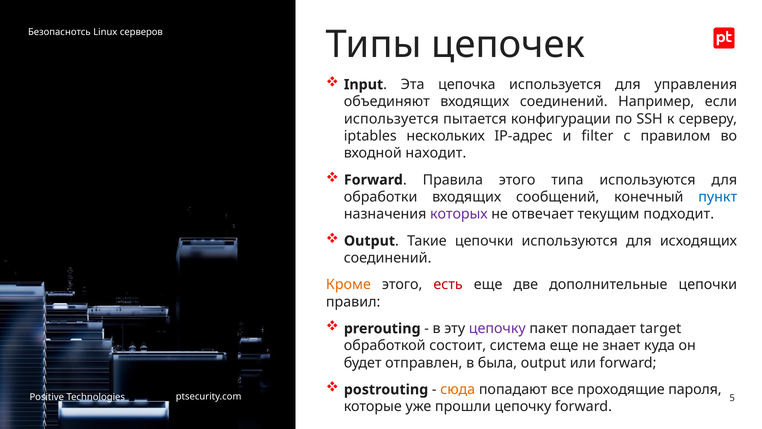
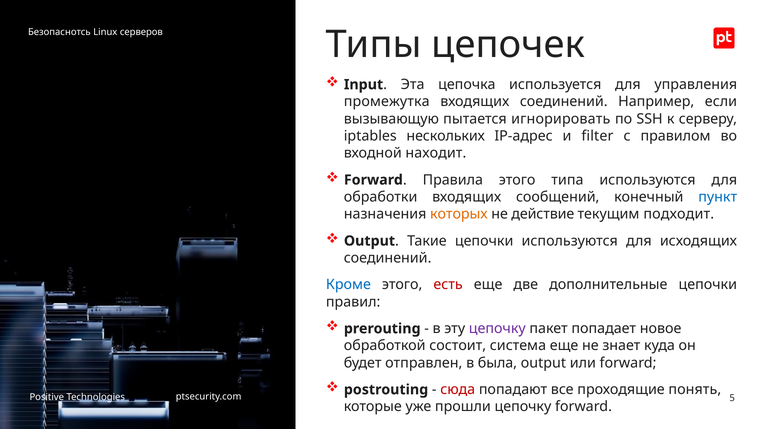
объединяют: объединяют -> промежутка
используется at (391, 119): используется -> вызывающую
конфигурации: конфигурации -> игнорировать
которых colour: purple -> orange
отвечает: отвечает -> действие
Кроме colour: orange -> blue
target: target -> новое
сюда colour: orange -> red
пароля: пароля -> понять
